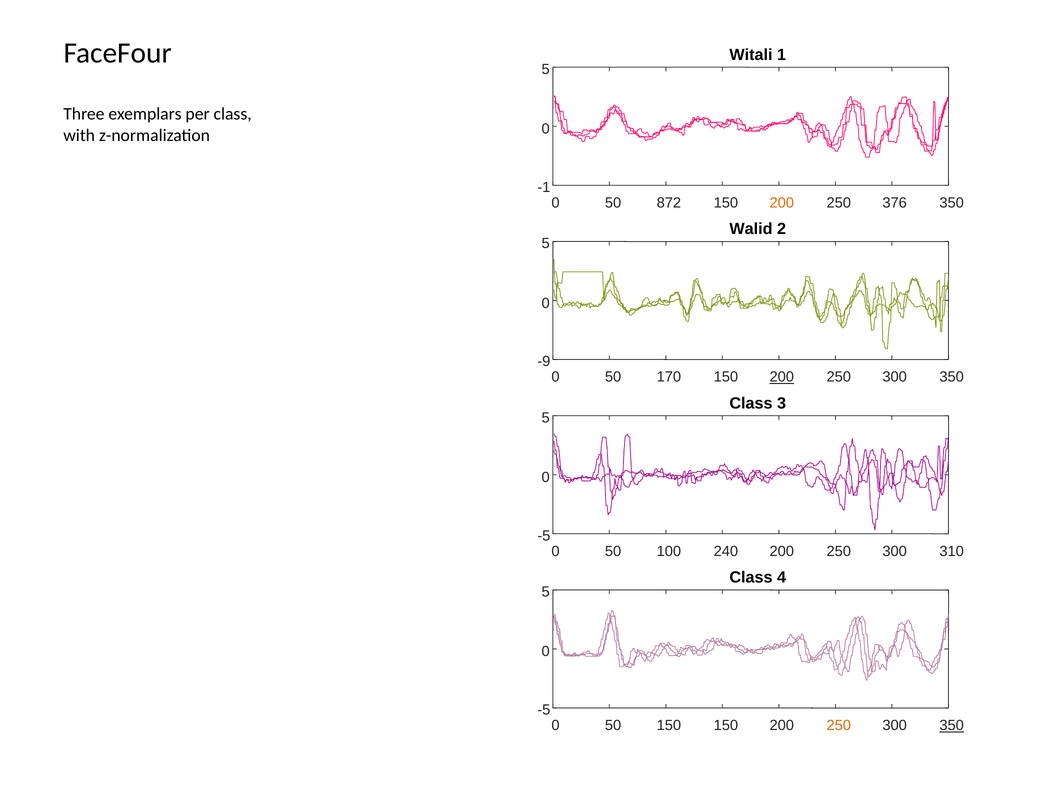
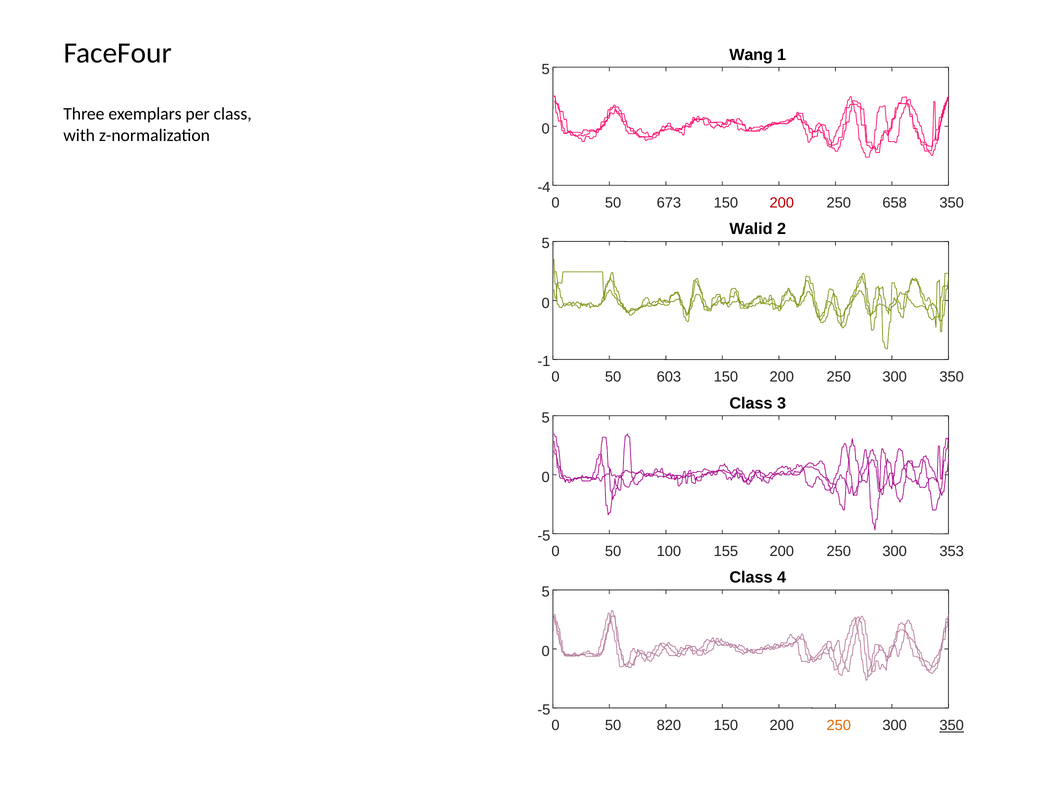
Witali: Witali -> Wang
-1: -1 -> -4
872: 872 -> 673
200 at (782, 203) colour: orange -> red
376: 376 -> 658
-9: -9 -> -1
170: 170 -> 603
200 at (782, 377) underline: present -> none
240: 240 -> 155
310: 310 -> 353
50 150: 150 -> 820
